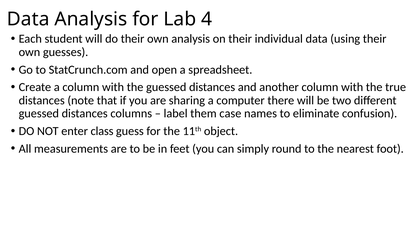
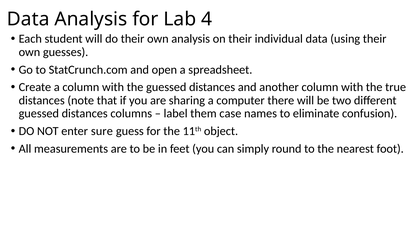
class: class -> sure
